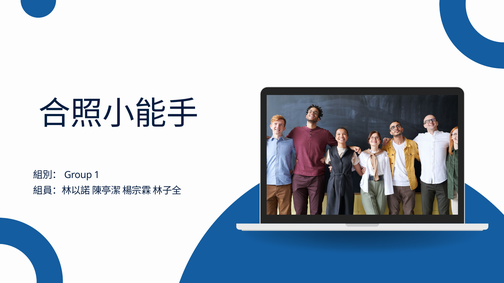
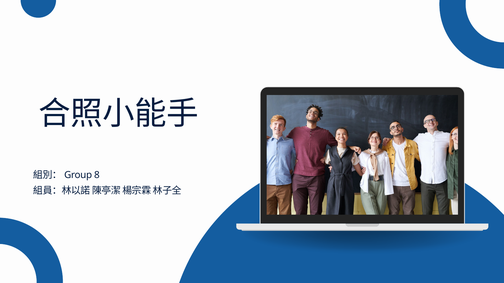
1: 1 -> 8
